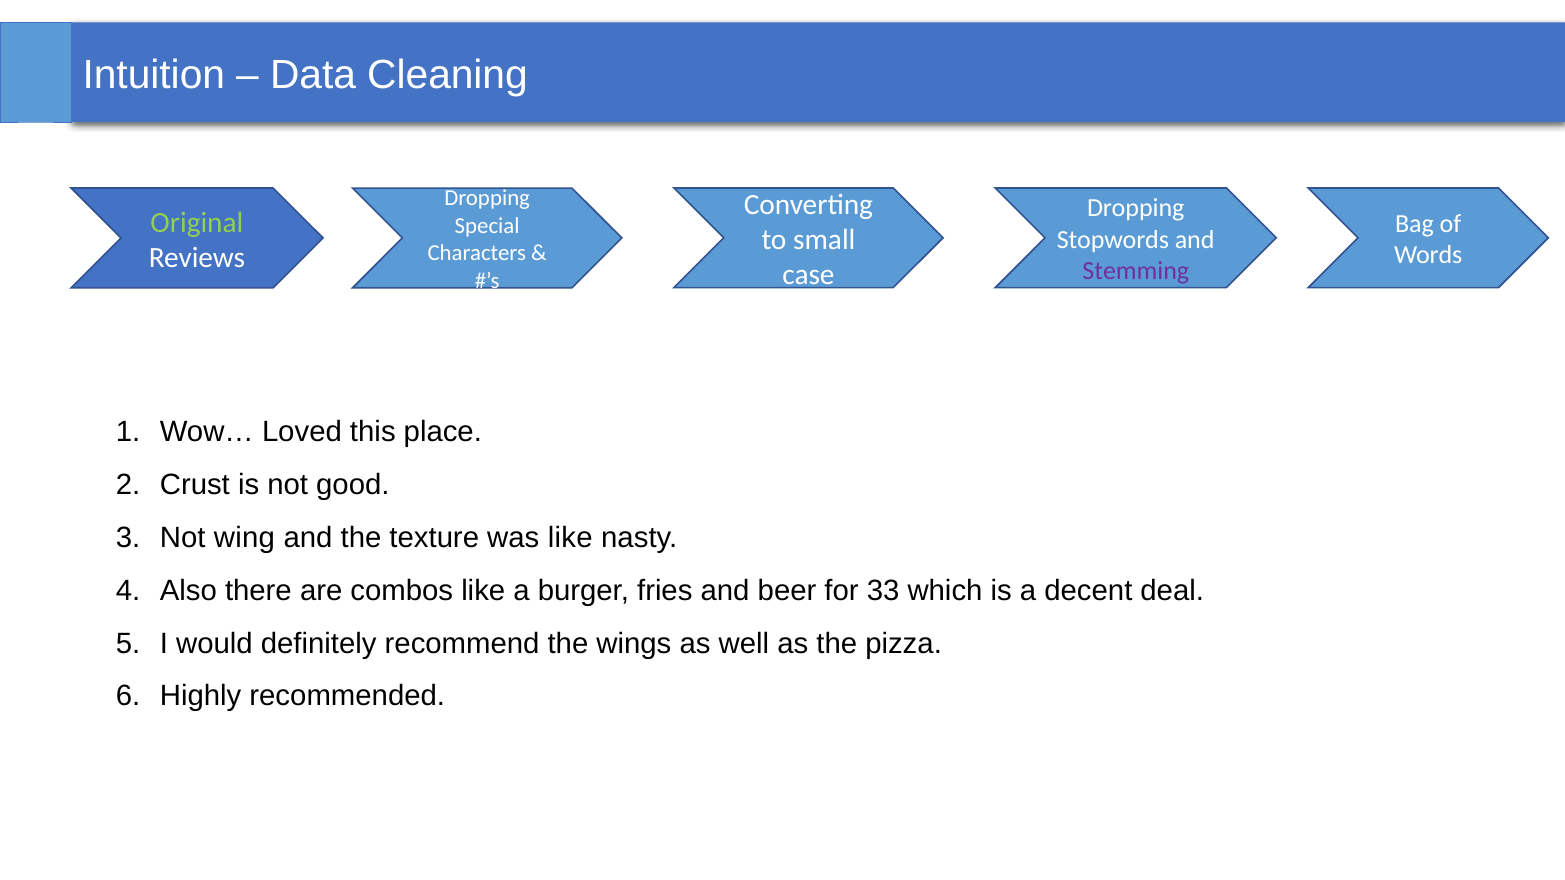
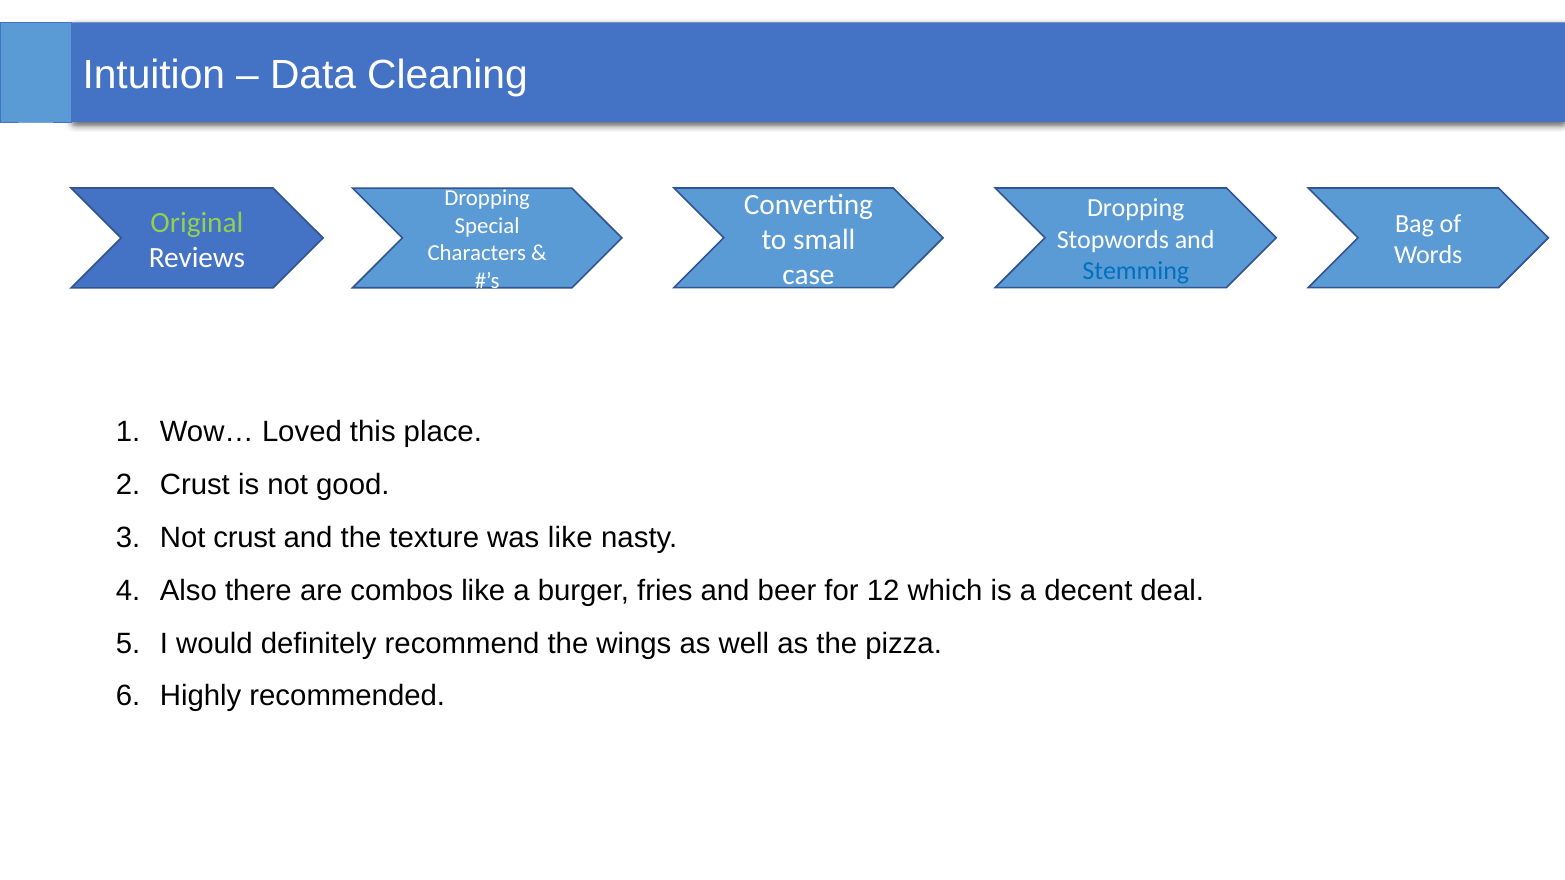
Stemming colour: purple -> blue
Not wing: wing -> crust
33: 33 -> 12
